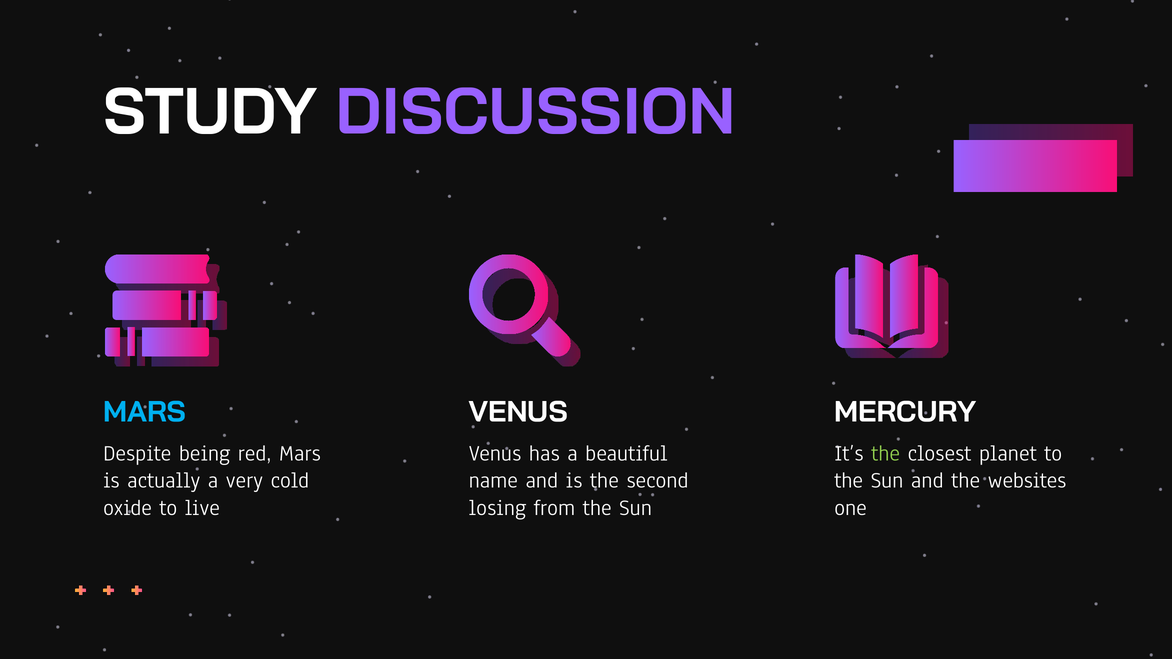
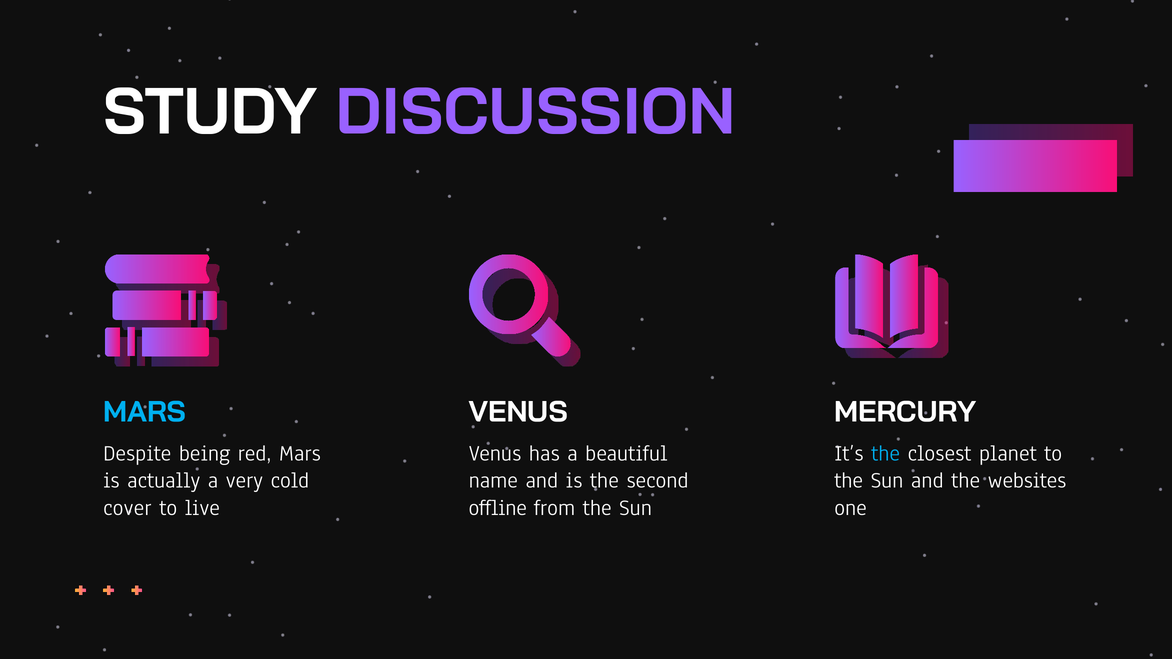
the at (886, 453) colour: light green -> light blue
oxide: oxide -> cover
losing: losing -> offline
